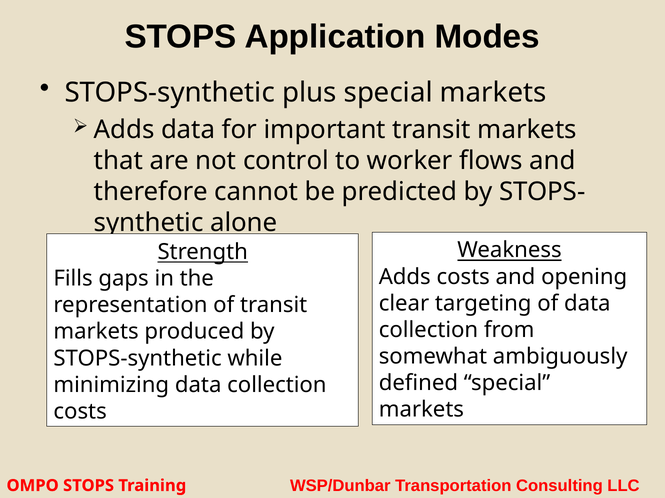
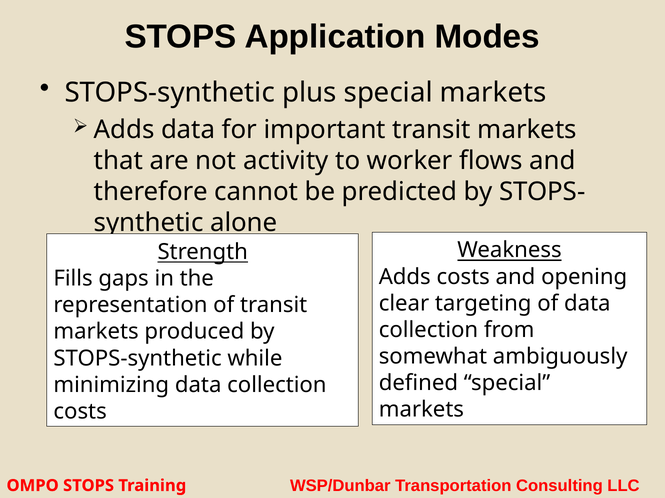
control: control -> activity
